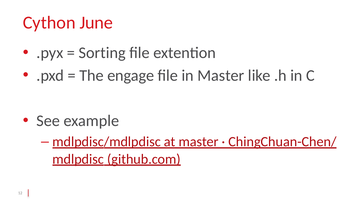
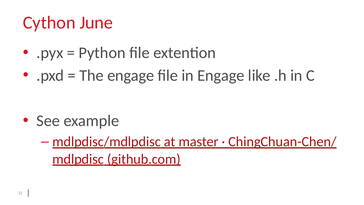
Sorting: Sorting -> Python
in Master: Master -> Engage
